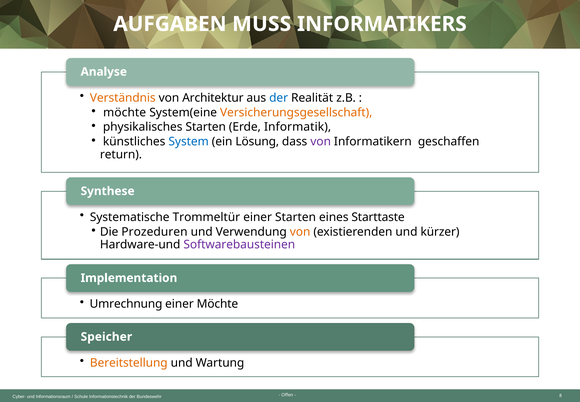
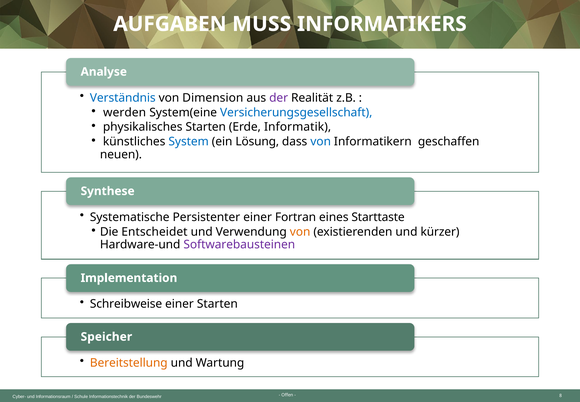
Verständnis colour: orange -> blue
Architektur: Architektur -> Dimension
der at (279, 98) colour: blue -> purple
möchte at (125, 112): möchte -> werden
Versicherungsgesellschaft colour: orange -> blue
von at (321, 142) colour: purple -> blue
return: return -> neuen
Trommeltür: Trommeltür -> Persistenter
einer Starten: Starten -> Fortran
Prozeduren: Prozeduren -> Entscheidet
Umrechnung: Umrechnung -> Schreibweise
einer Möchte: Möchte -> Starten
